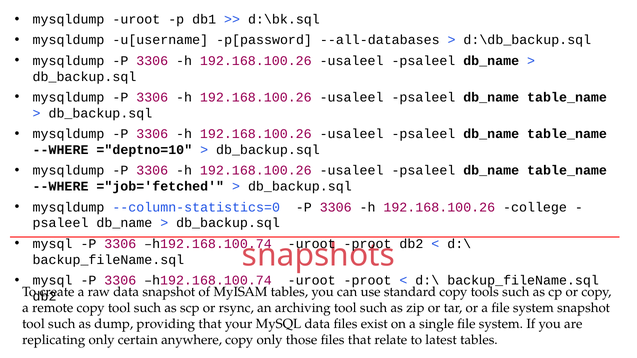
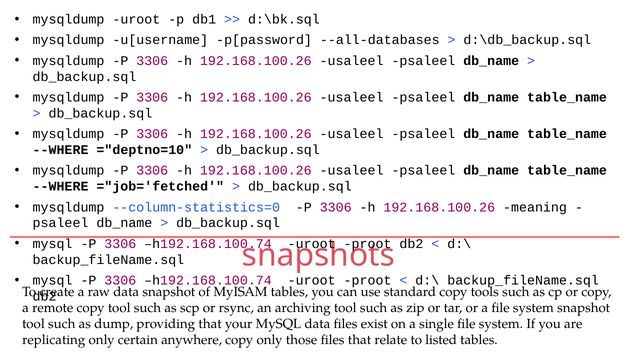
college: college -> meaning
latest: latest -> listed
